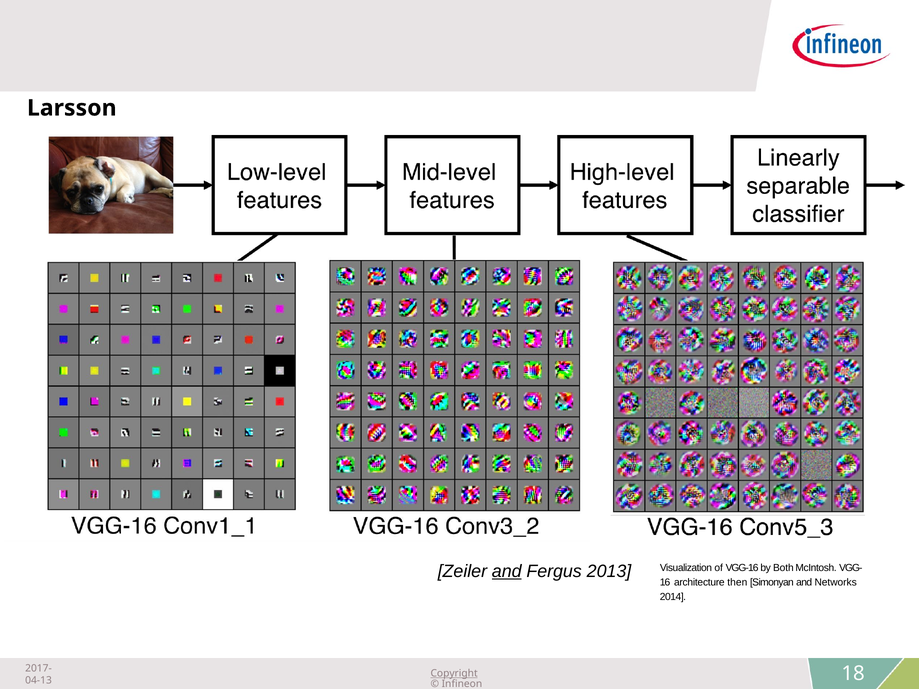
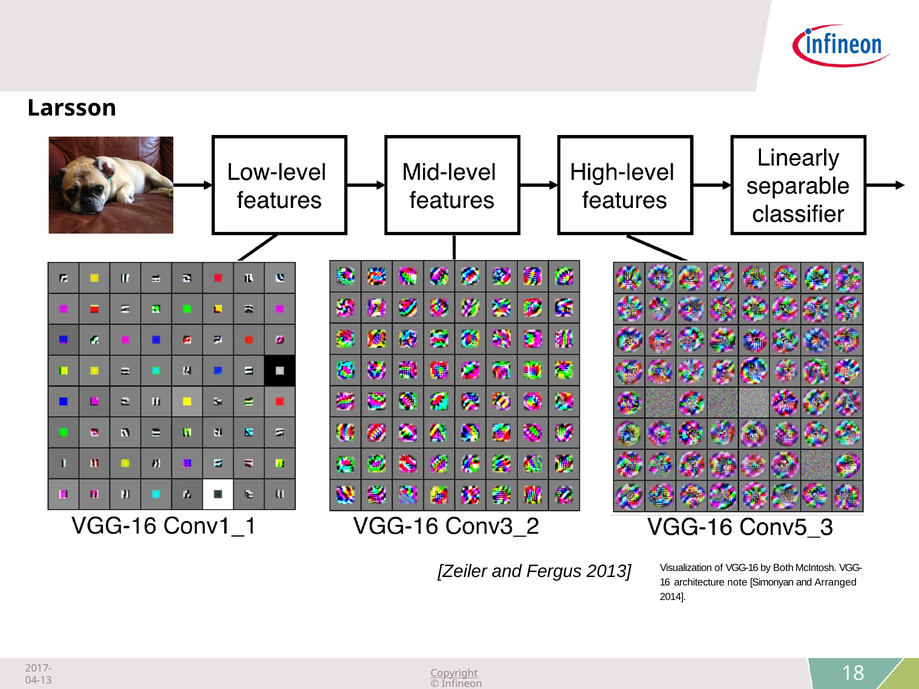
and at (507, 571) underline: present -> none
then: then -> note
Networks: Networks -> Arranged
